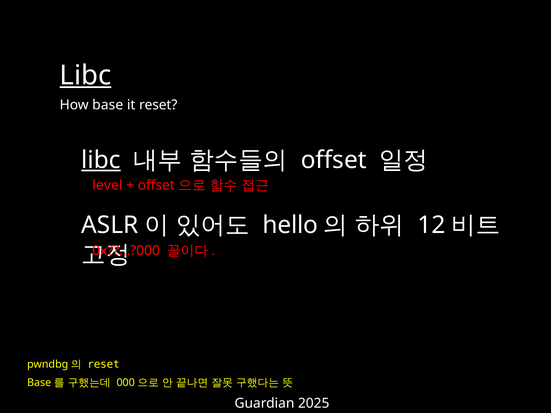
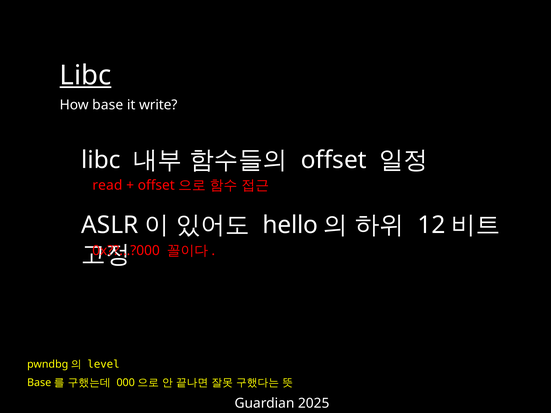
it reset: reset -> write
libc at (101, 160) underline: present -> none
level: level -> read
reset at (104, 364): reset -> level
